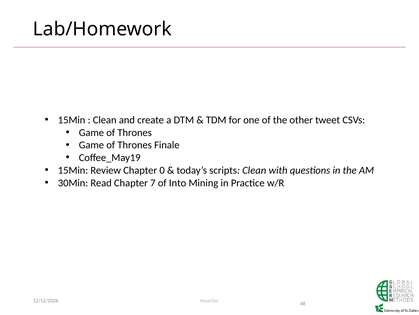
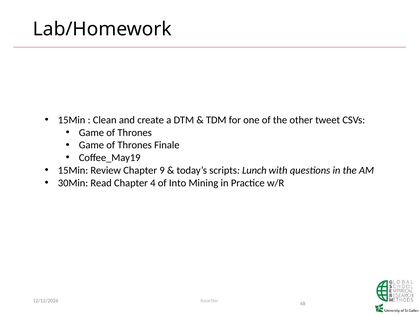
0: 0 -> 9
scripts Clean: Clean -> Lunch
7: 7 -> 4
